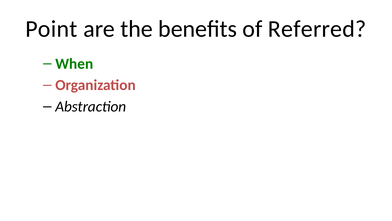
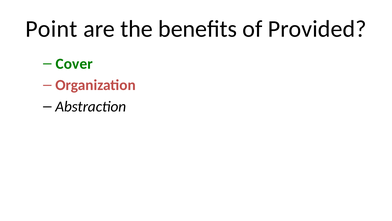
Referred: Referred -> Provided
When: When -> Cover
